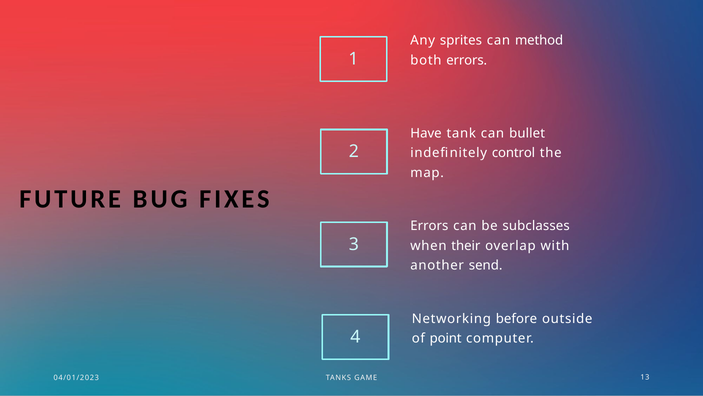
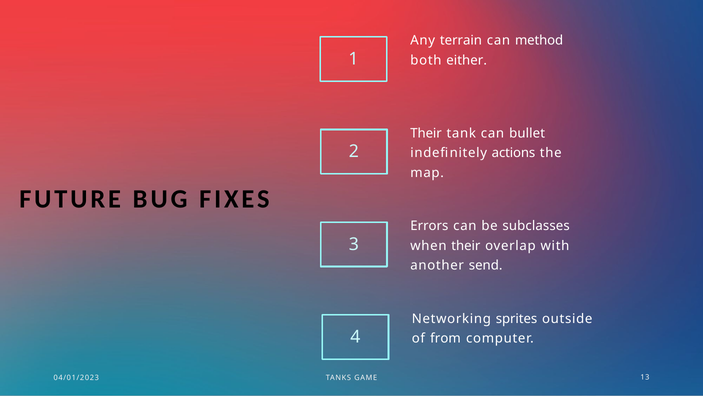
sprites: sprites -> terrain
both errors: errors -> either
Have at (426, 133): Have -> Their
control: control -> actions
before: before -> sprites
point: point -> from
